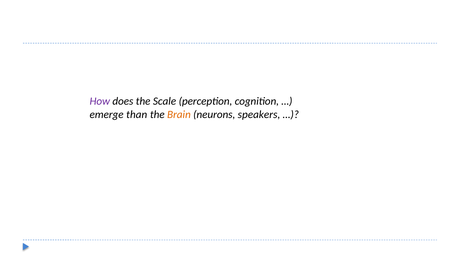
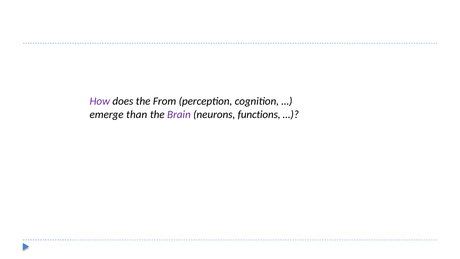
Scale: Scale -> From
Brain colour: orange -> purple
speakers: speakers -> functions
